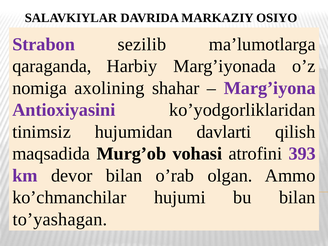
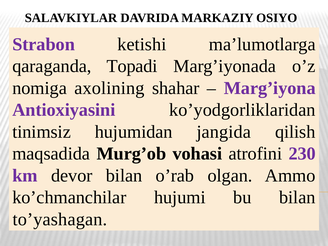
sezilib: sezilib -> ketishi
Harbiy: Harbiy -> Topadi
davlarti: davlarti -> jangida
393: 393 -> 230
